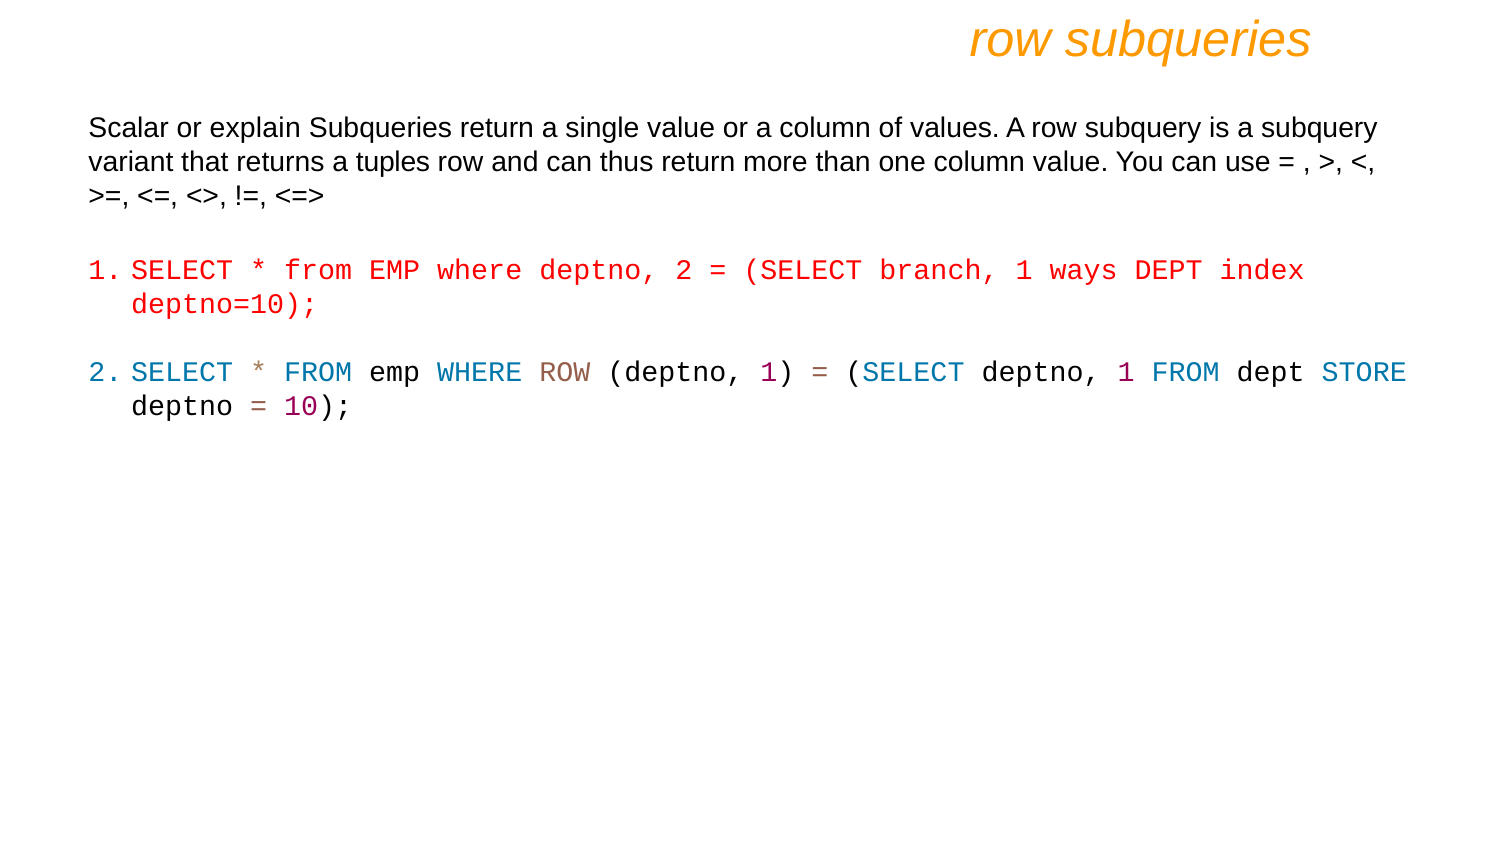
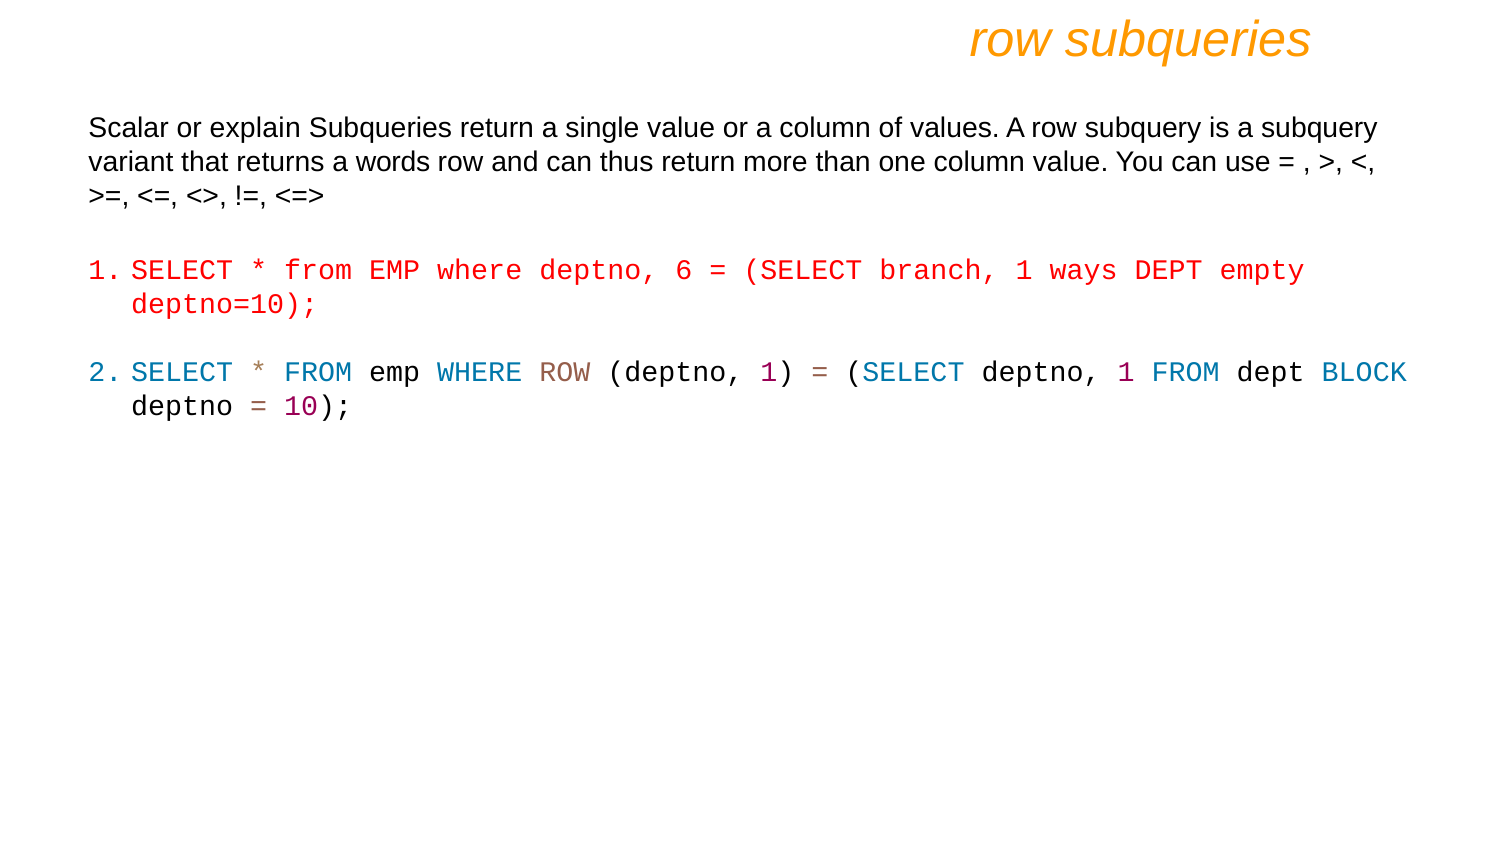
tuples: tuples -> words
deptno 2: 2 -> 6
index: index -> empty
STORE: STORE -> BLOCK
